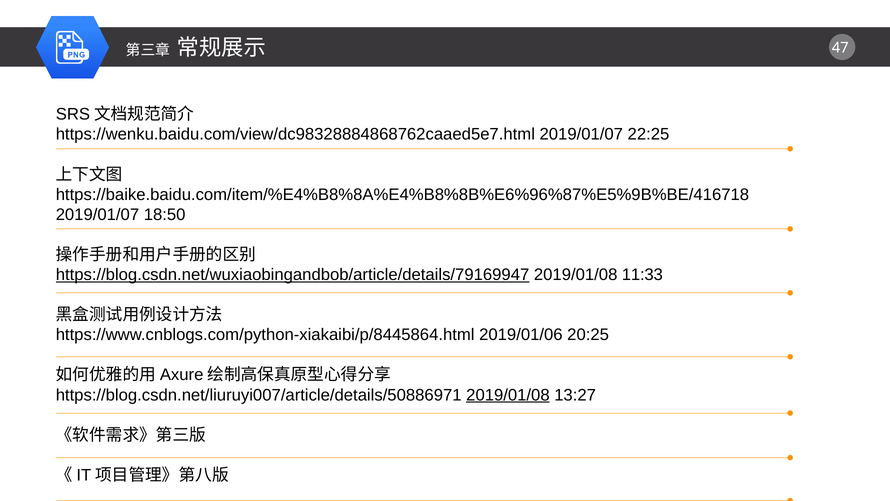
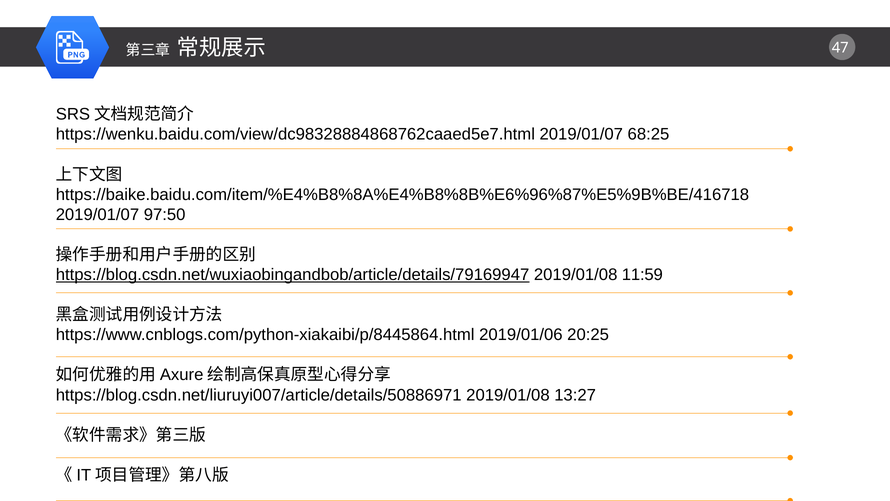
22:25: 22:25 -> 68:25
18:50: 18:50 -> 97:50
11:33: 11:33 -> 11:59
2019/01/08 at (508, 395) underline: present -> none
